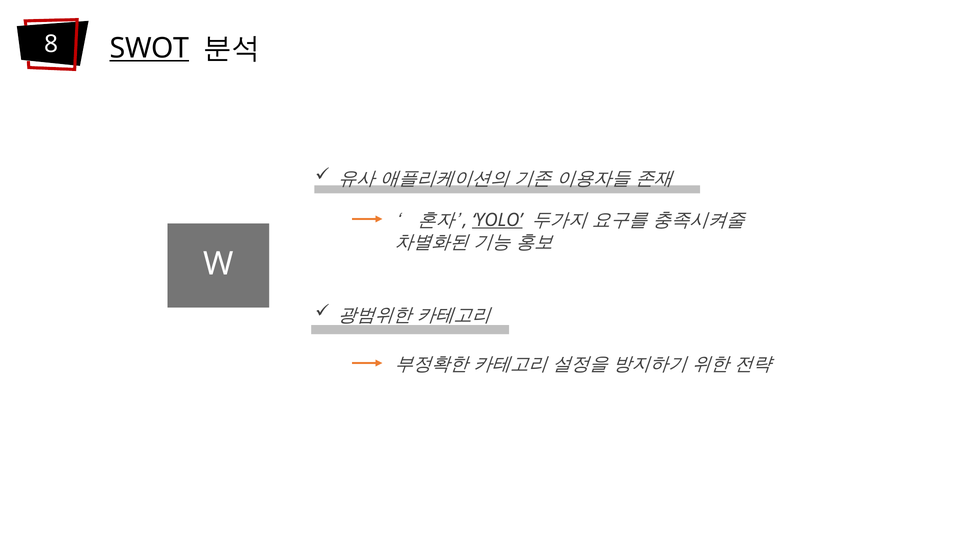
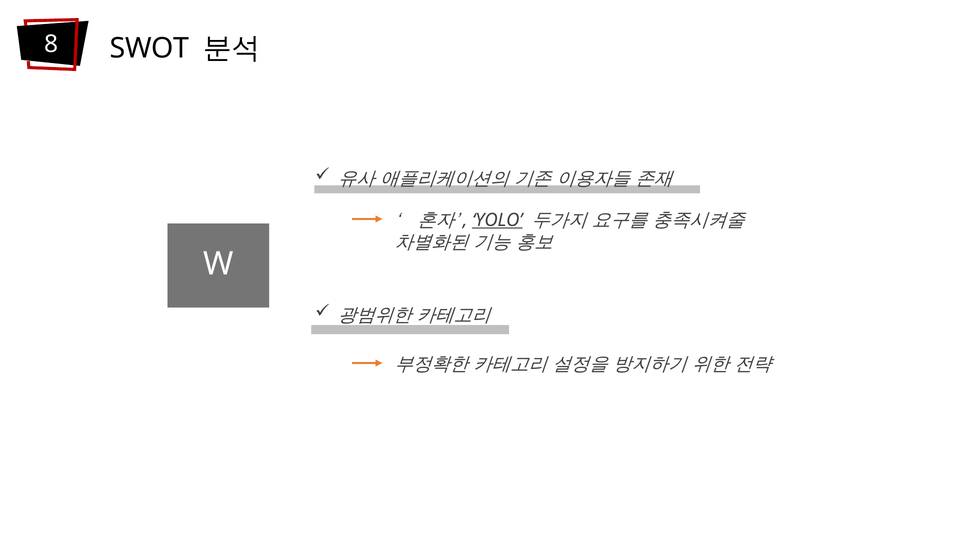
SWOT underline: present -> none
